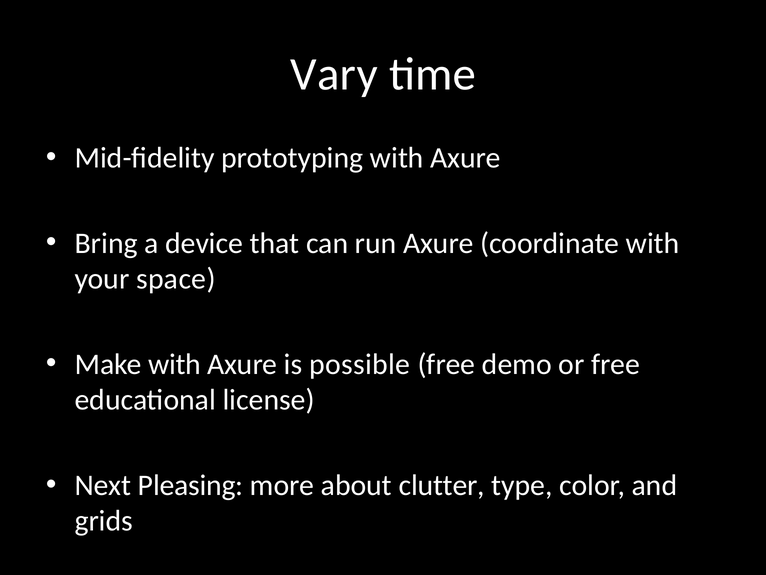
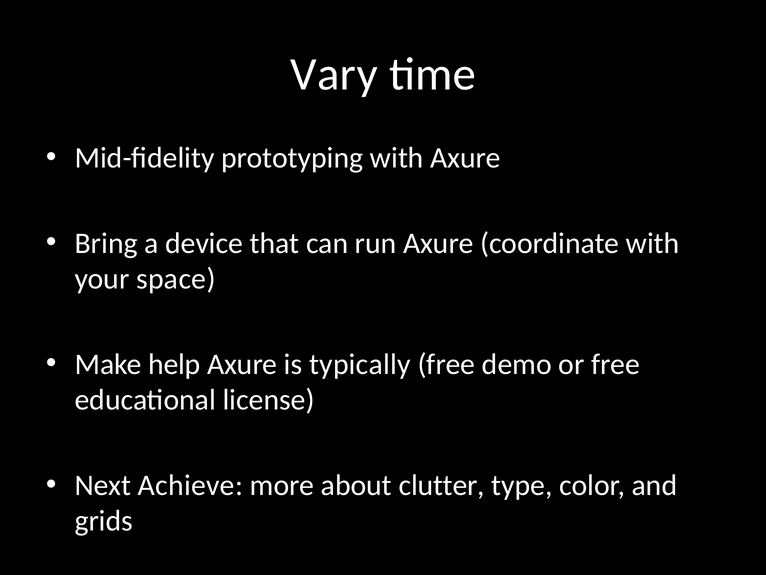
Make with: with -> help
possible: possible -> typically
Pleasing: Pleasing -> Achieve
